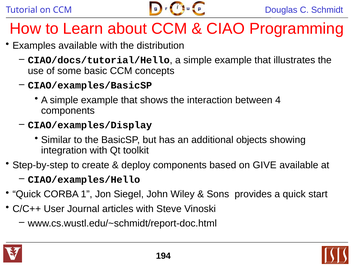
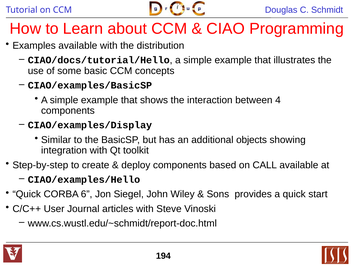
GIVE: GIVE -> CALL
1: 1 -> 6
